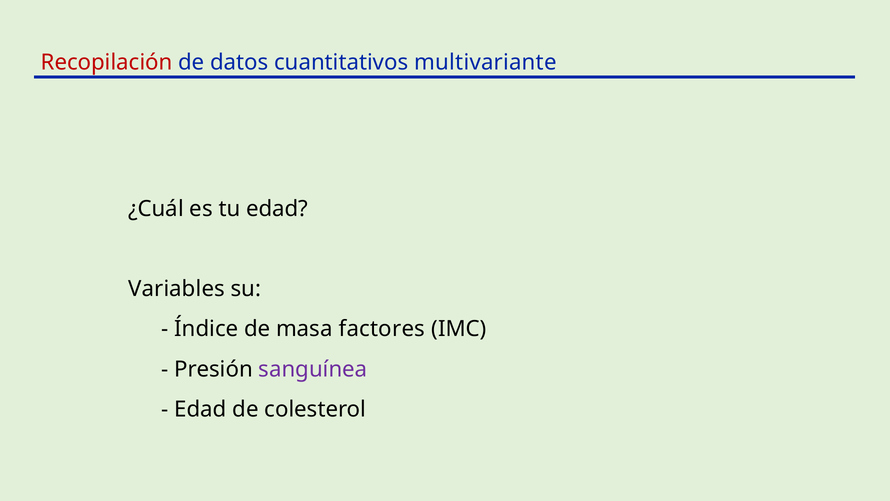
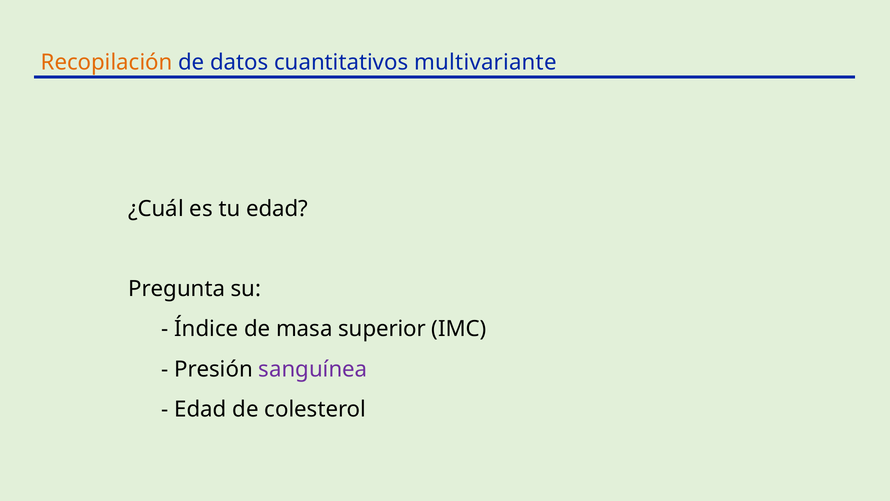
Recopilación colour: red -> orange
Variables: Variables -> Pregunta
factores: factores -> superior
